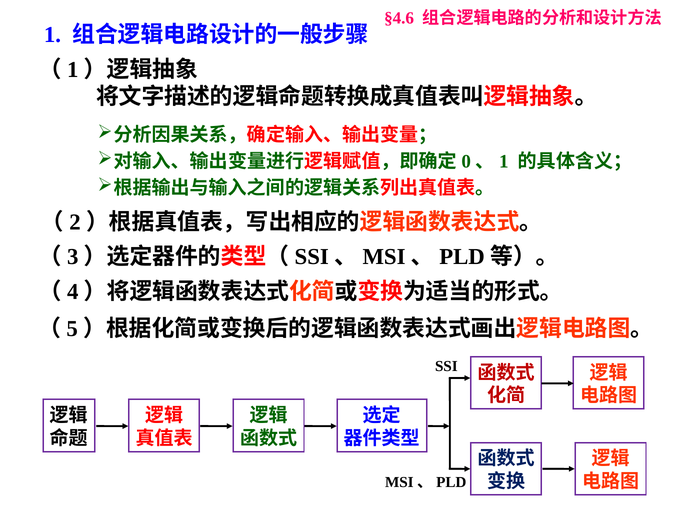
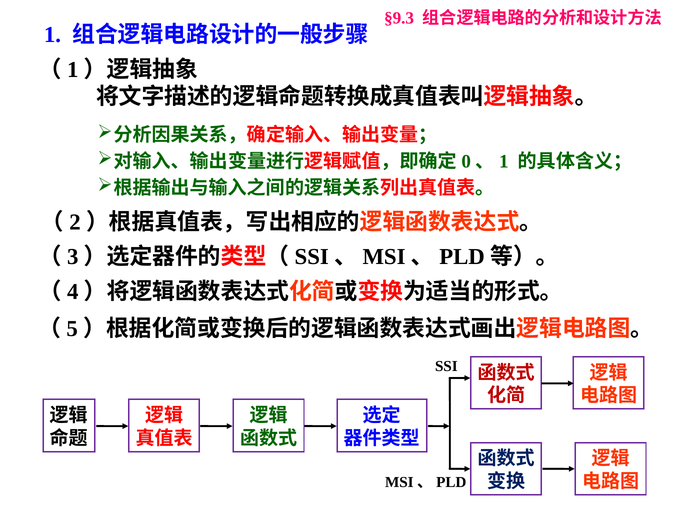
§4.6: §4.6 -> §9.3
